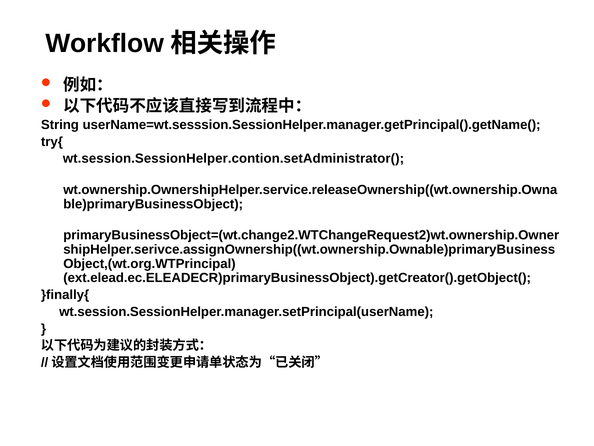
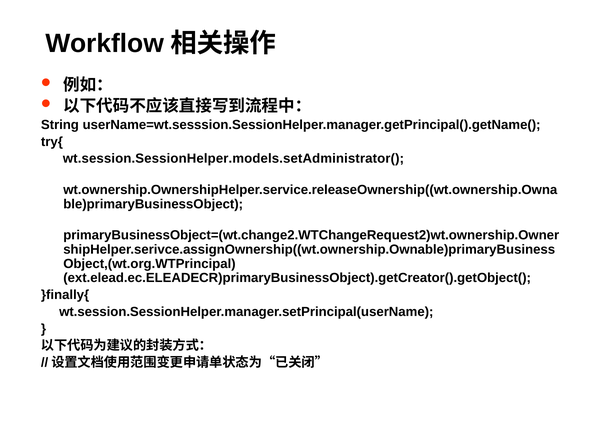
wt.session.SessionHelper.contion.setAdministrator(: wt.session.SessionHelper.contion.setAdministrator( -> wt.session.SessionHelper.models.setAdministrator(
